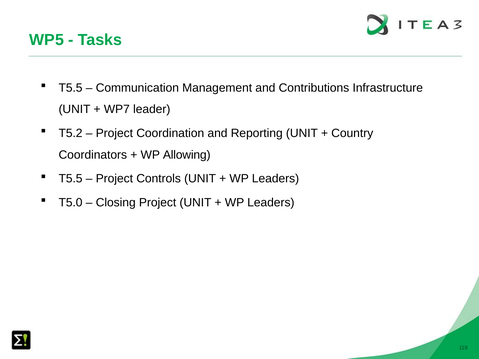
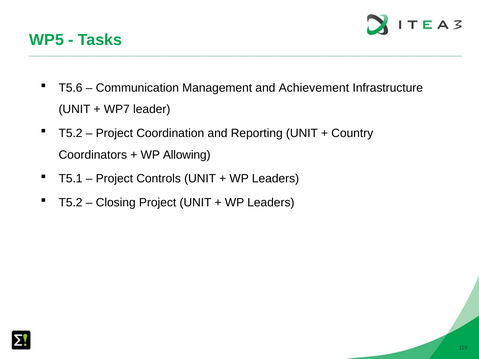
T5.5 at (71, 88): T5.5 -> T5.6
Contributions: Contributions -> Achievement
T5.5 at (71, 179): T5.5 -> T5.1
T5.0 at (71, 203): T5.0 -> T5.2
